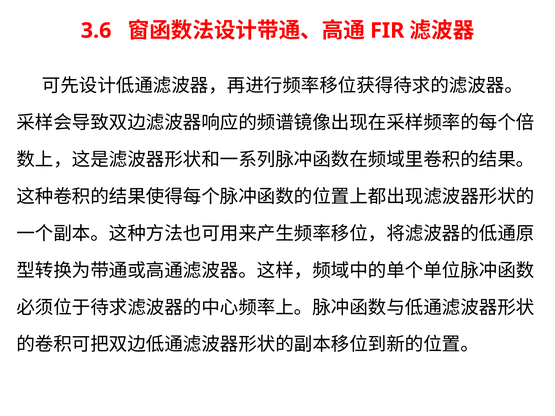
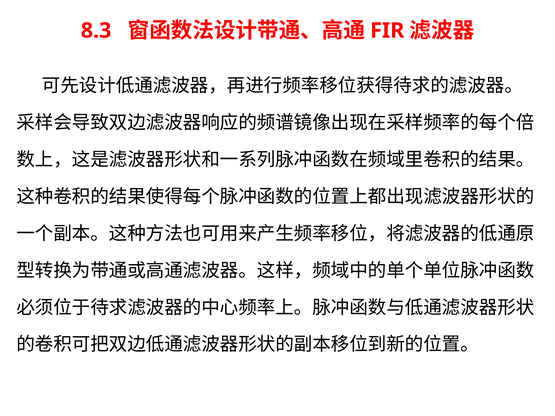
3.6: 3.6 -> 8.3
